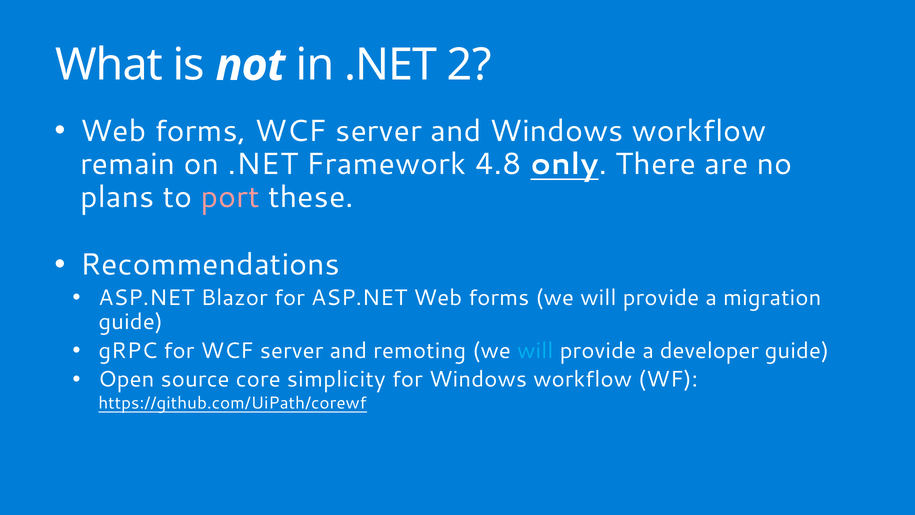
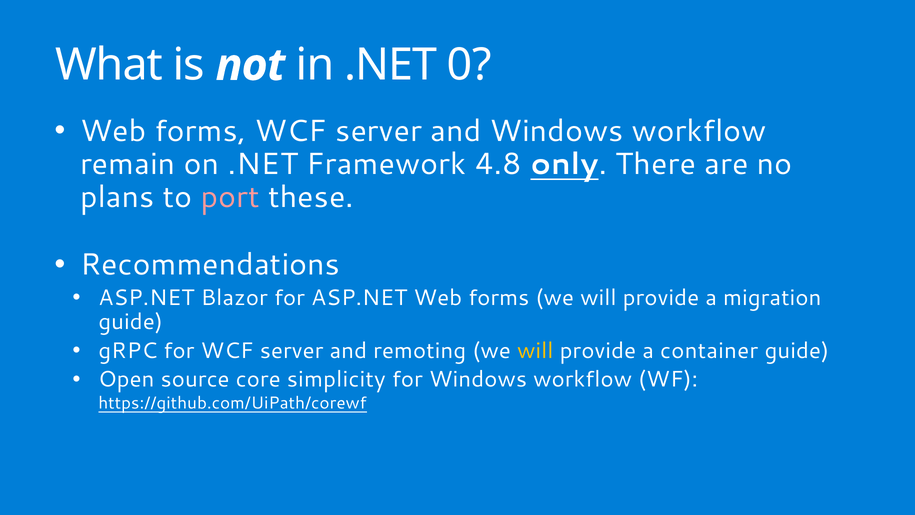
2: 2 -> 0
will at (535, 351) colour: light blue -> yellow
developer: developer -> container
